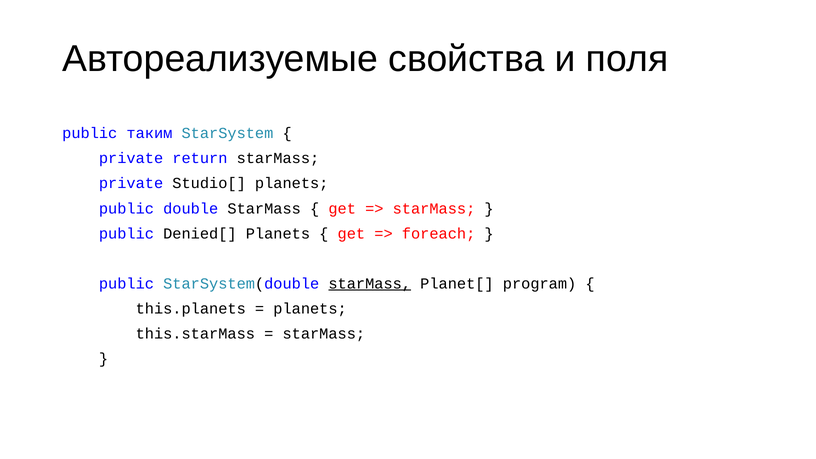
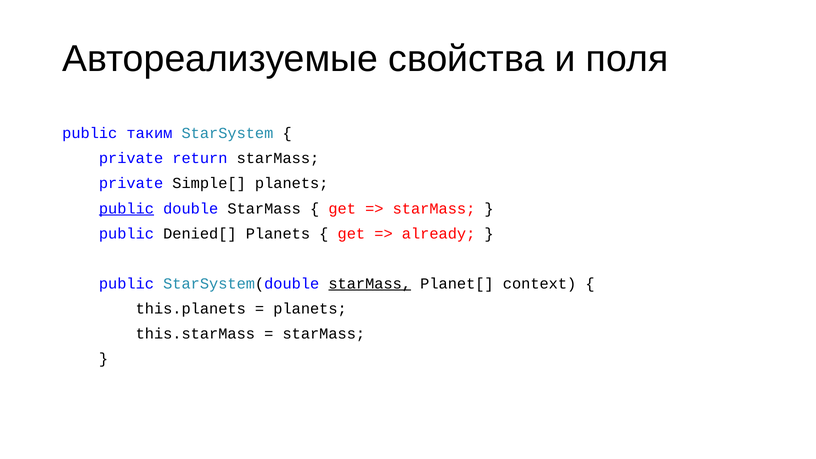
Studio[: Studio[ -> Simple[
public at (126, 208) underline: none -> present
foreach: foreach -> already
program: program -> context
